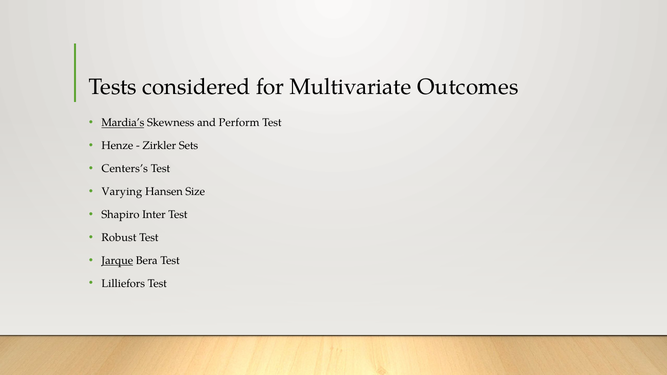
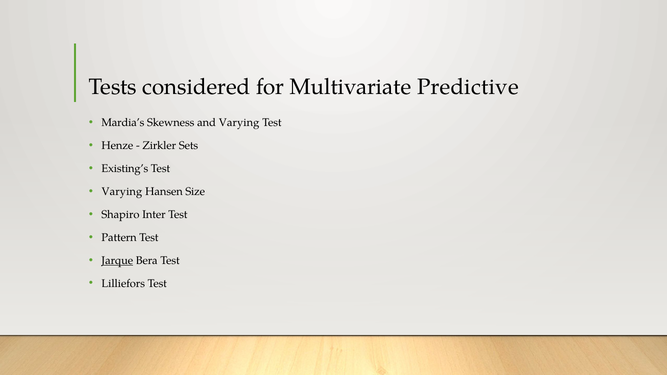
Outcomes: Outcomes -> Predictive
Mardia’s underline: present -> none
and Perform: Perform -> Varying
Centers’s: Centers’s -> Existing’s
Robust: Robust -> Pattern
